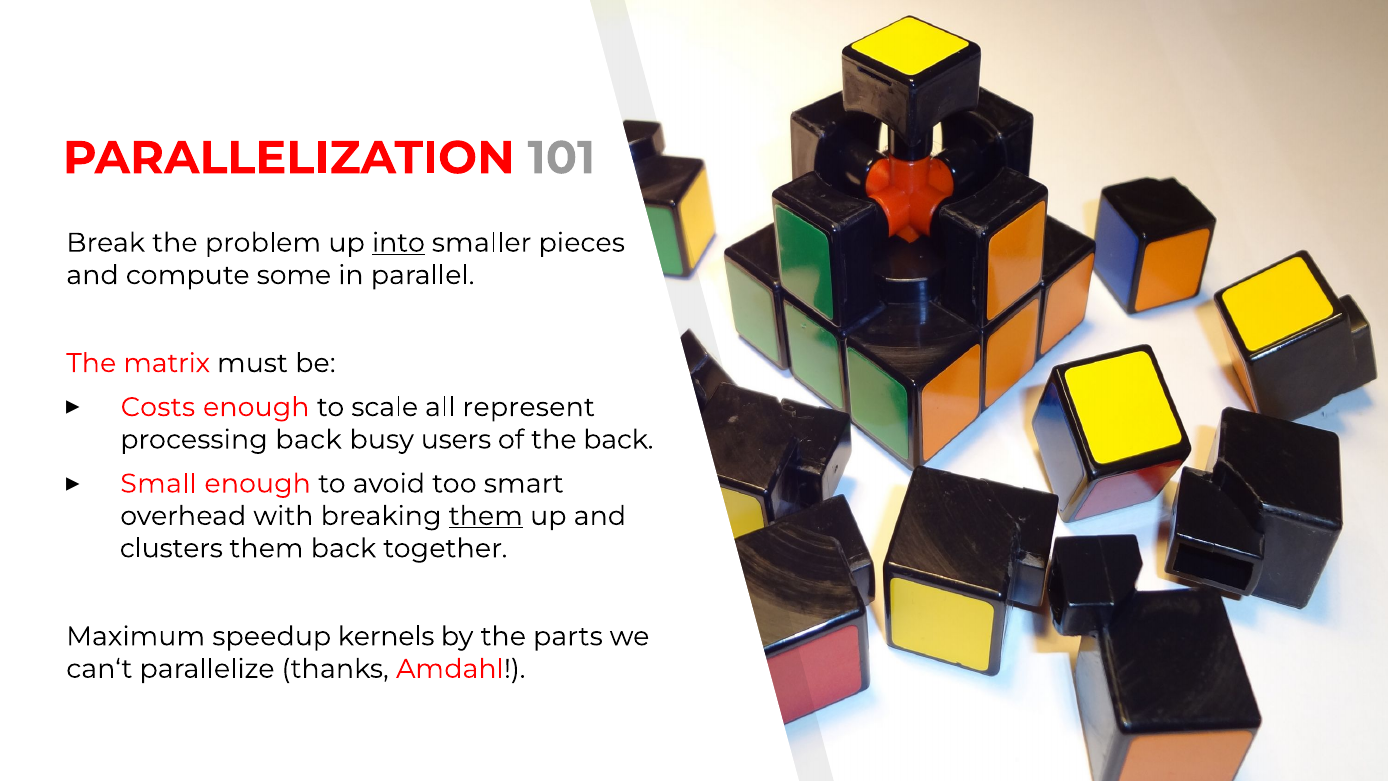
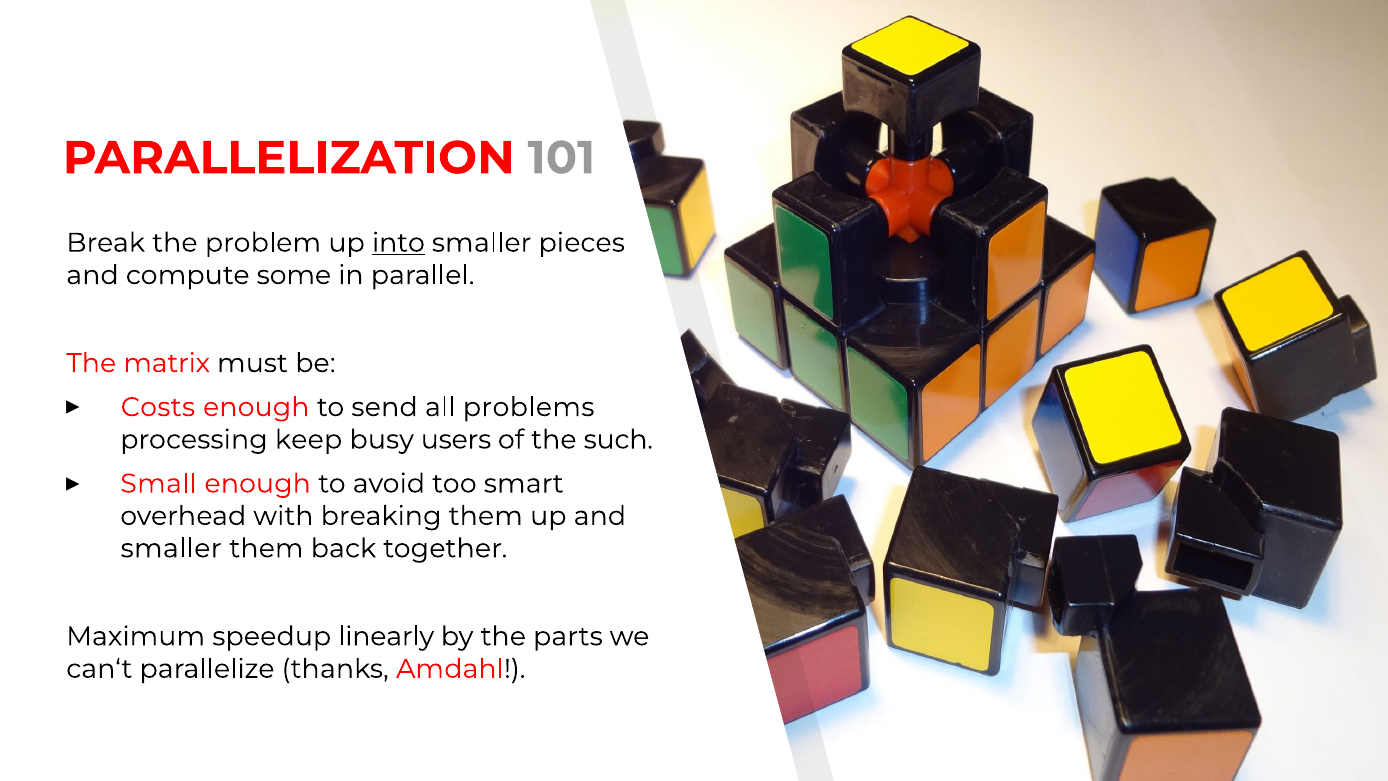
scale: scale -> send
represent: represent -> problems
processing back: back -> keep
the back: back -> such
them at (486, 516) underline: present -> none
clusters at (171, 548): clusters -> smaller
kernels: kernels -> linearly
